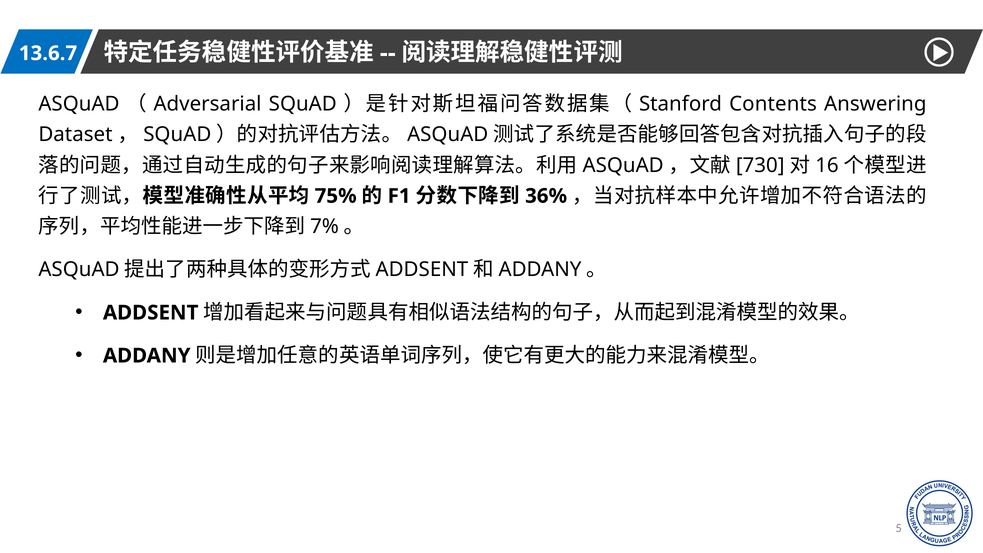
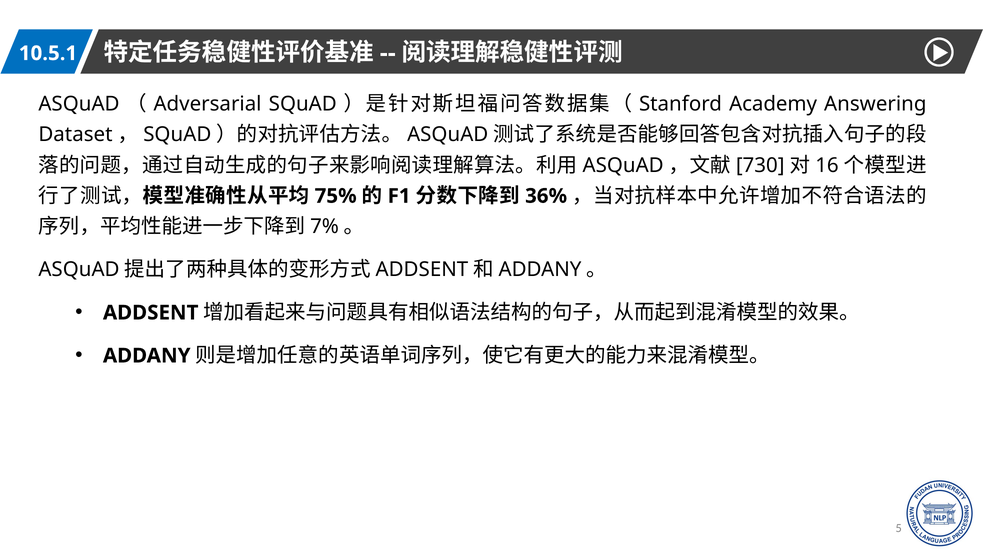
13.6.7: 13.6.7 -> 10.5.1
Contents: Contents -> Academy
